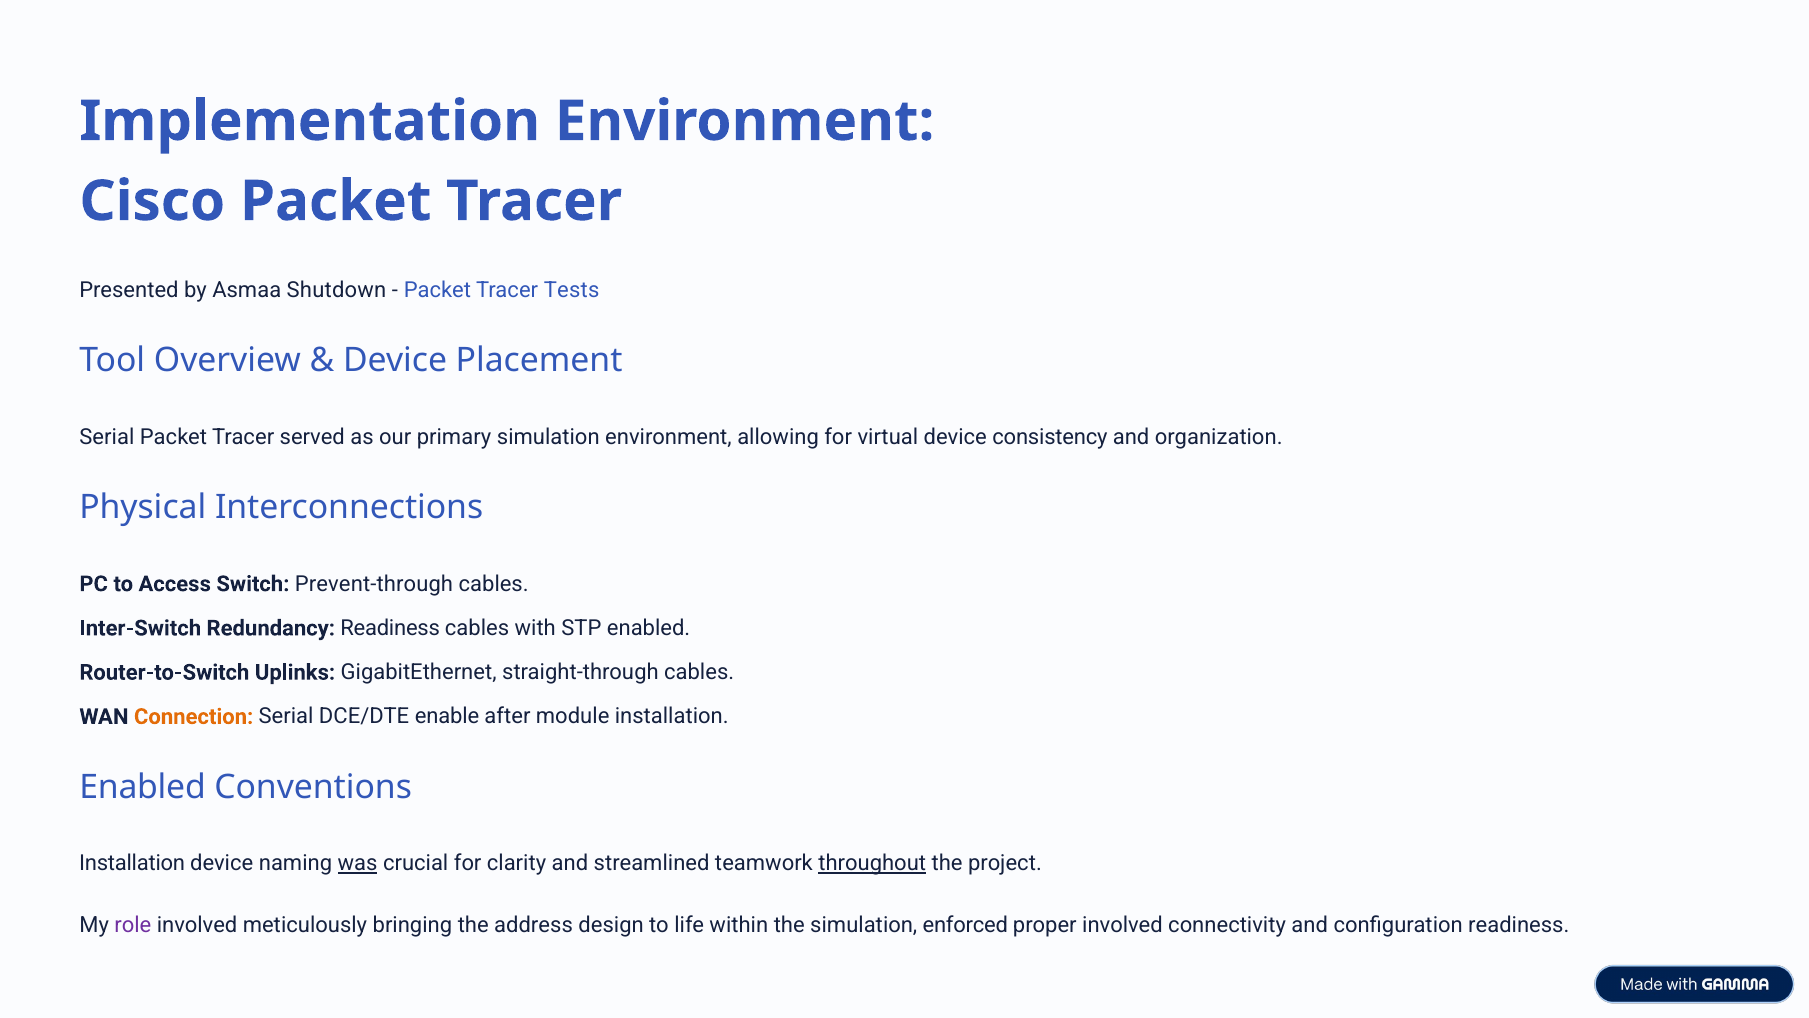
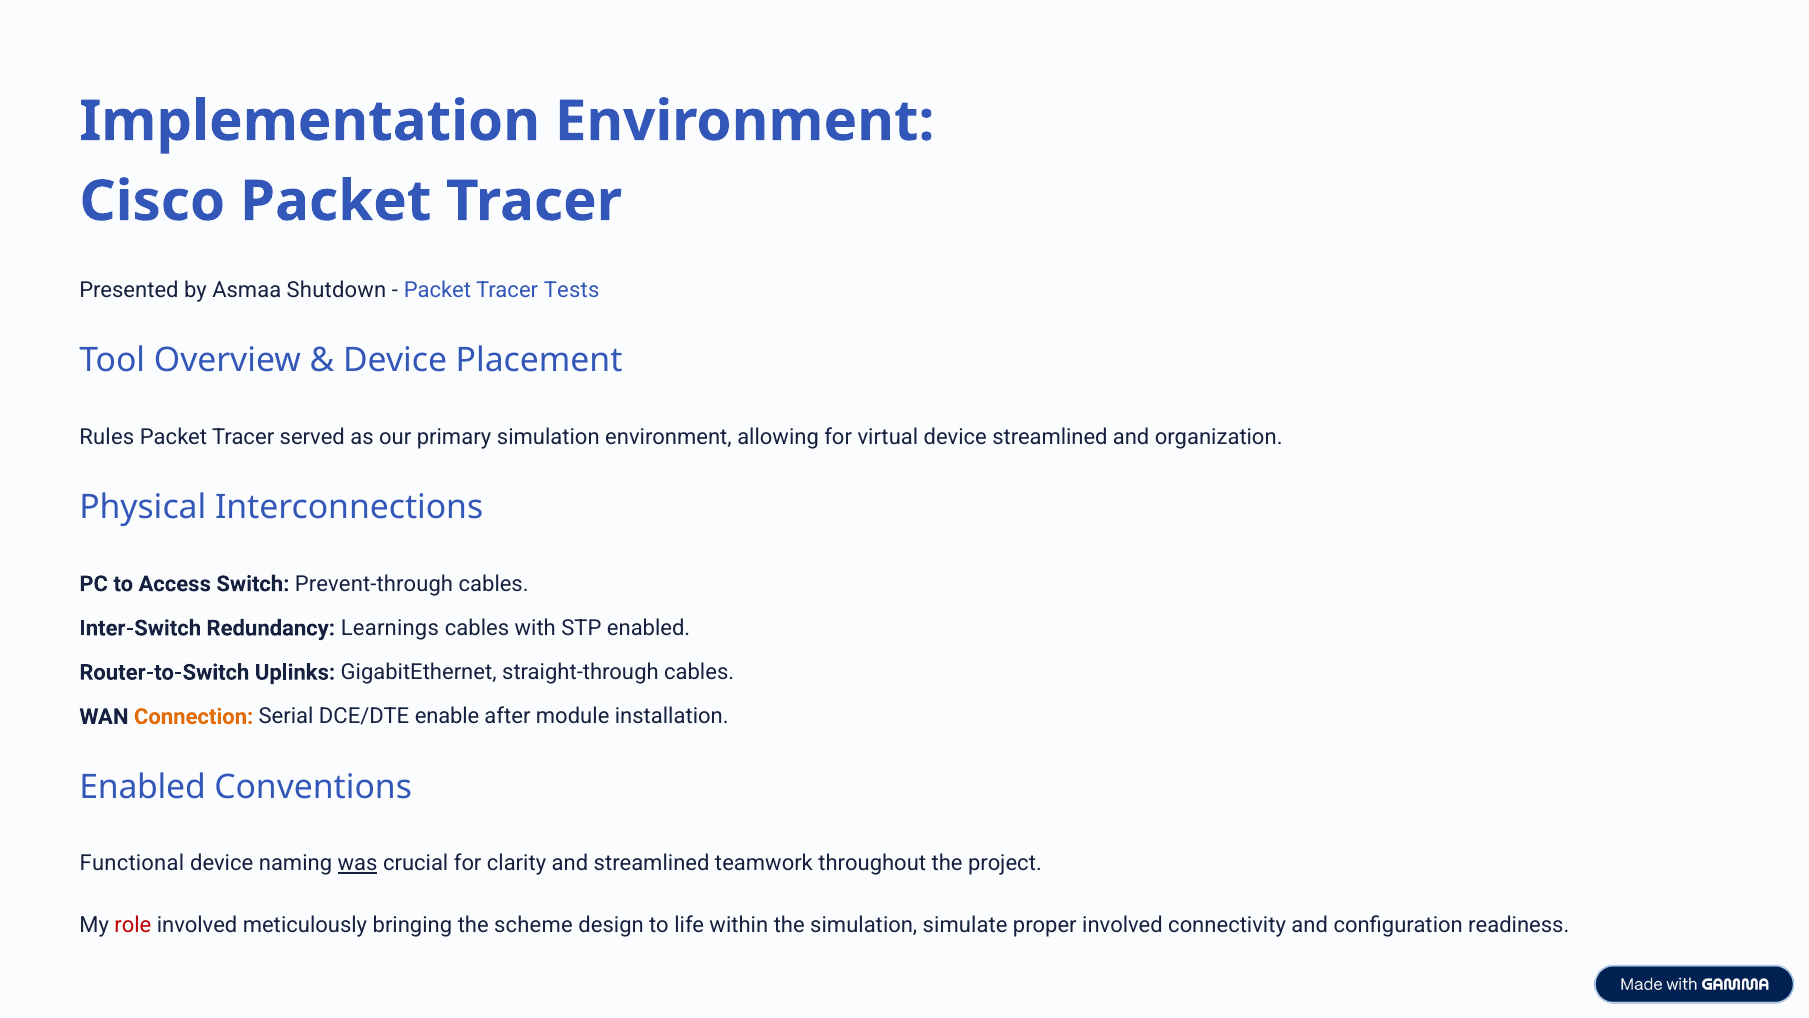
Serial at (107, 437): Serial -> Rules
device consistency: consistency -> streamlined
Redundancy Readiness: Readiness -> Learnings
Installation at (132, 863): Installation -> Functional
throughout underline: present -> none
role colour: purple -> red
address: address -> scheme
enforced: enforced -> simulate
